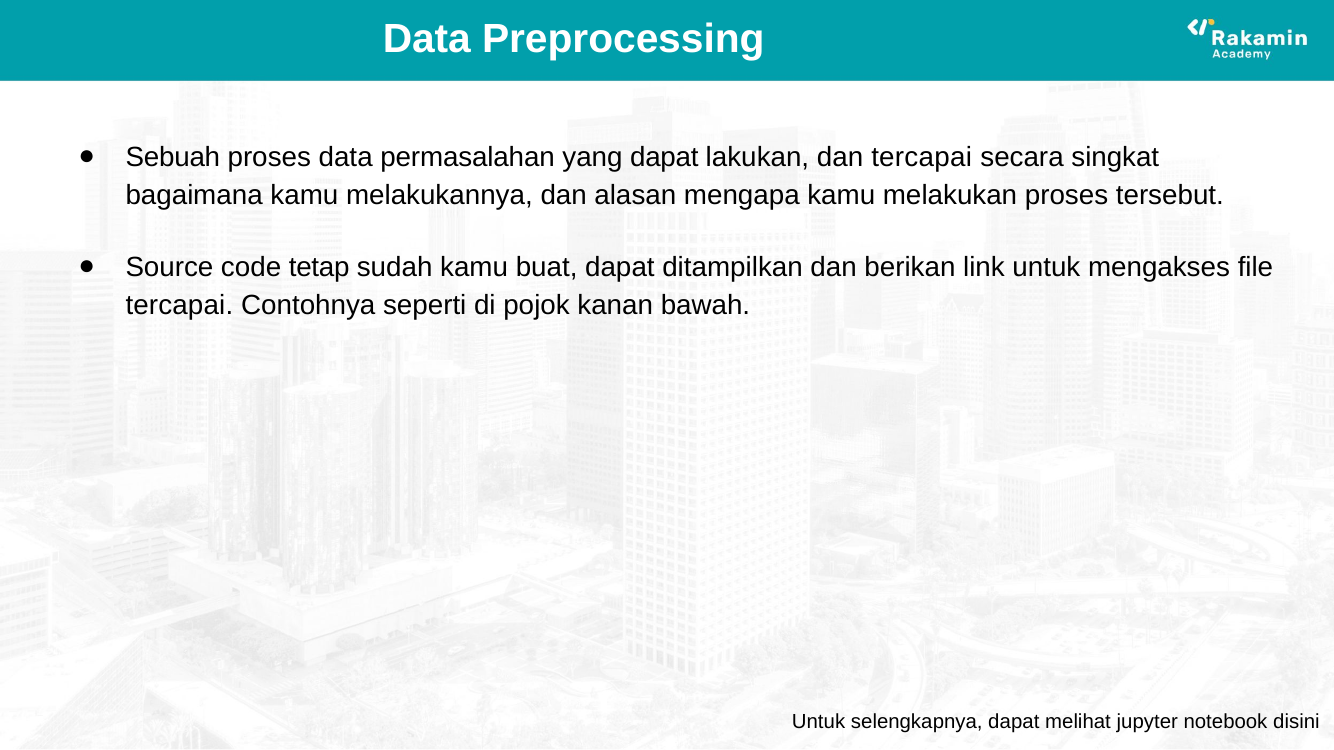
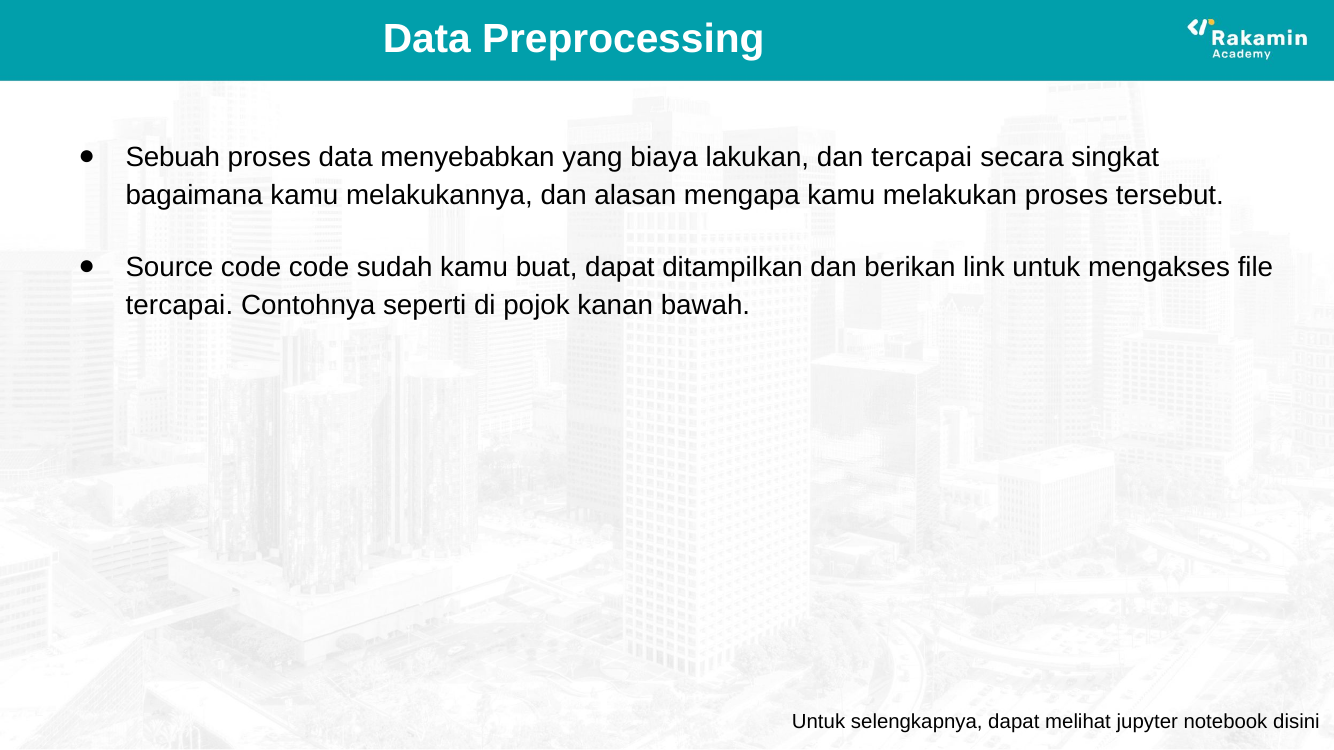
permasalahan: permasalahan -> menyebabkan
yang dapat: dapat -> biaya
code tetap: tetap -> code
